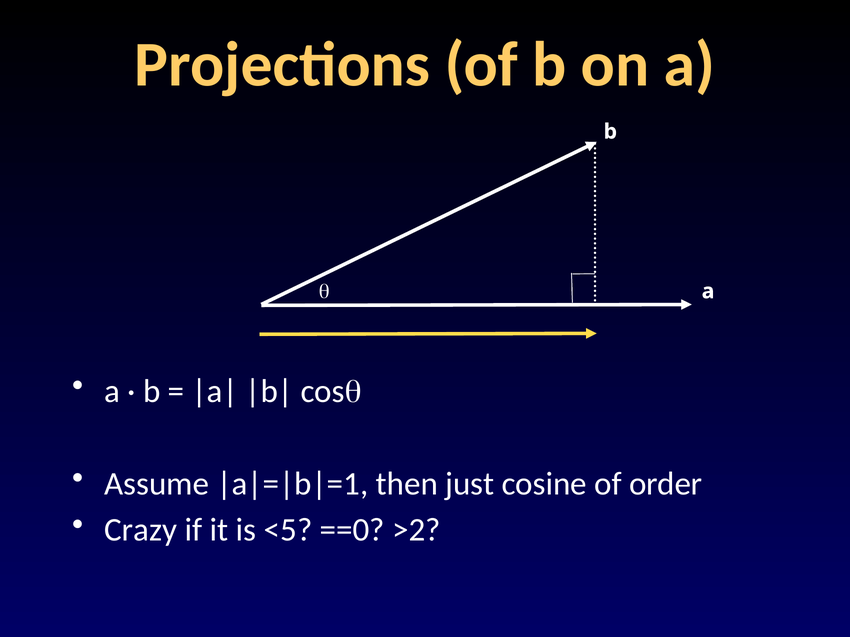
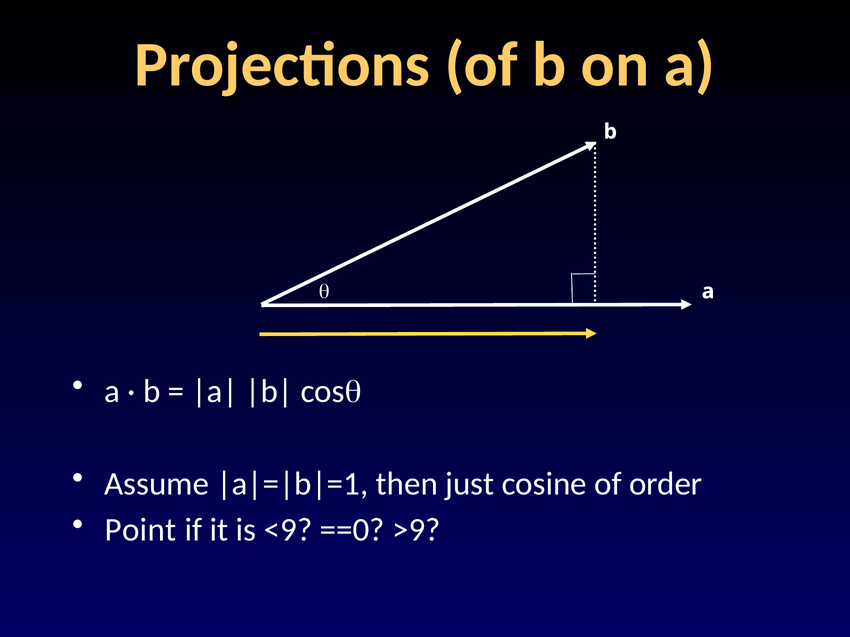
Crazy: Crazy -> Point
<5: <5 -> <9
>2: >2 -> >9
